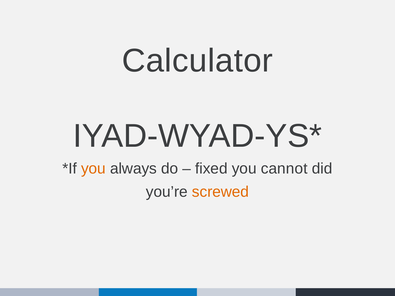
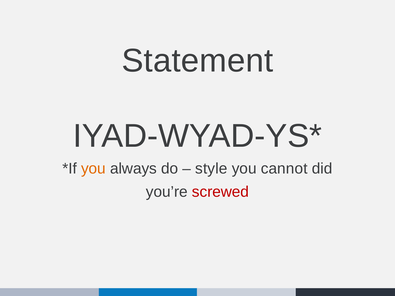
Calculator: Calculator -> Statement
fixed: fixed -> style
screwed colour: orange -> red
